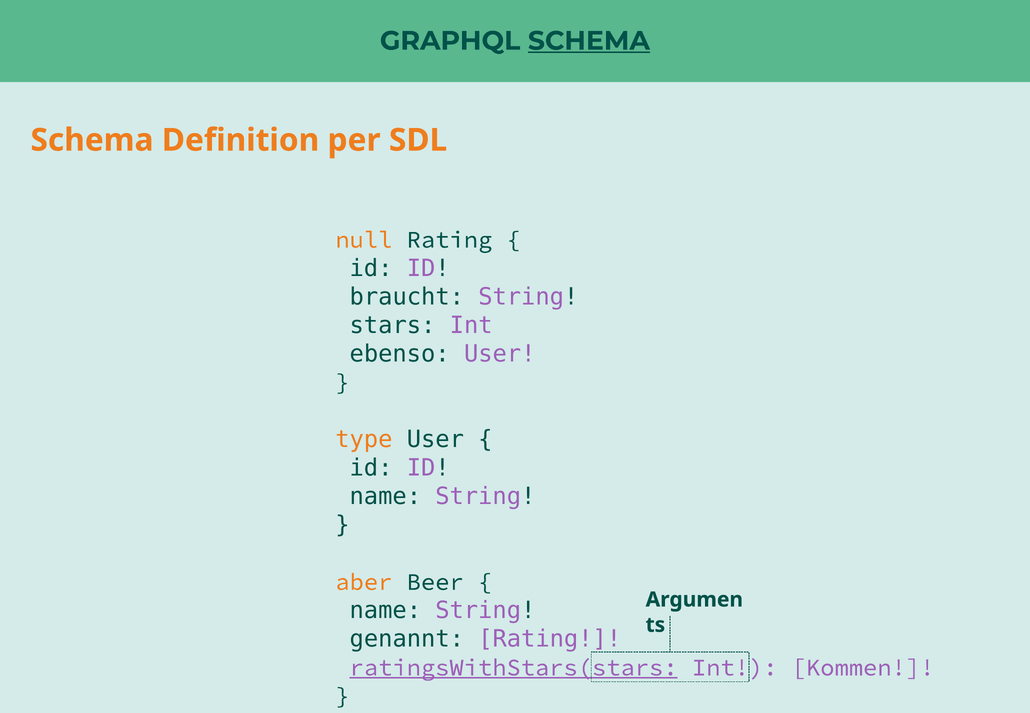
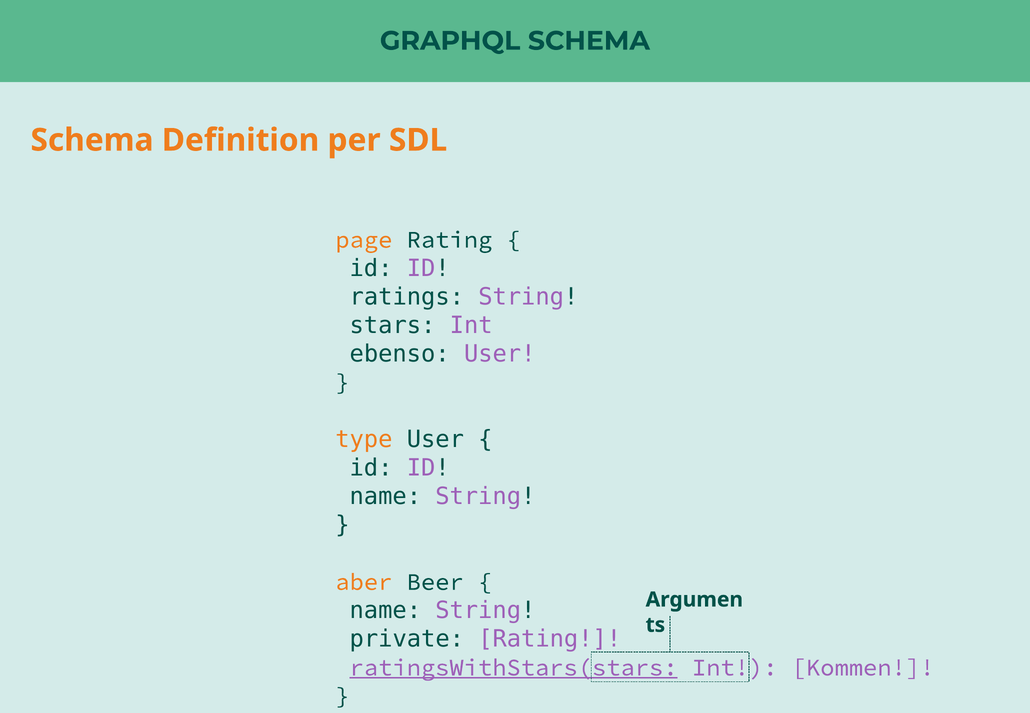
SCHEMA at (589, 41) underline: present -> none
null: null -> page
braucht: braucht -> ratings
genannt: genannt -> private
